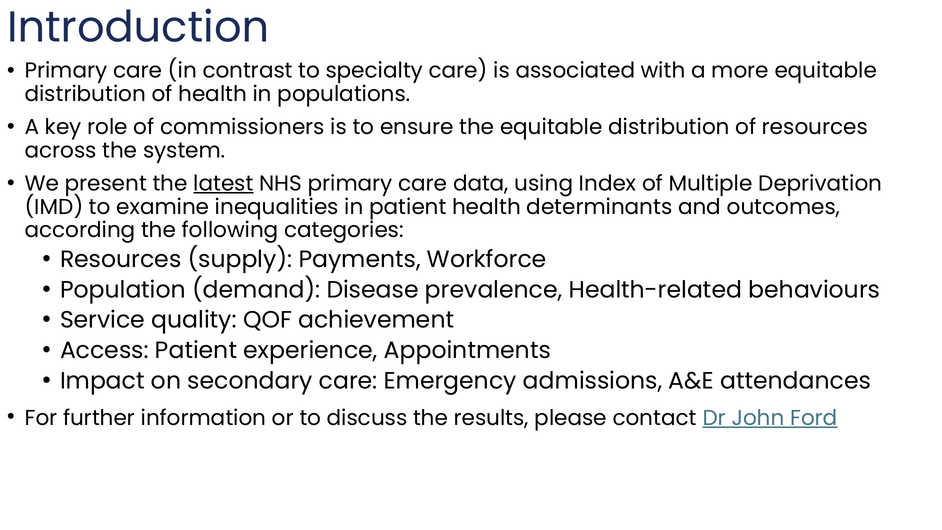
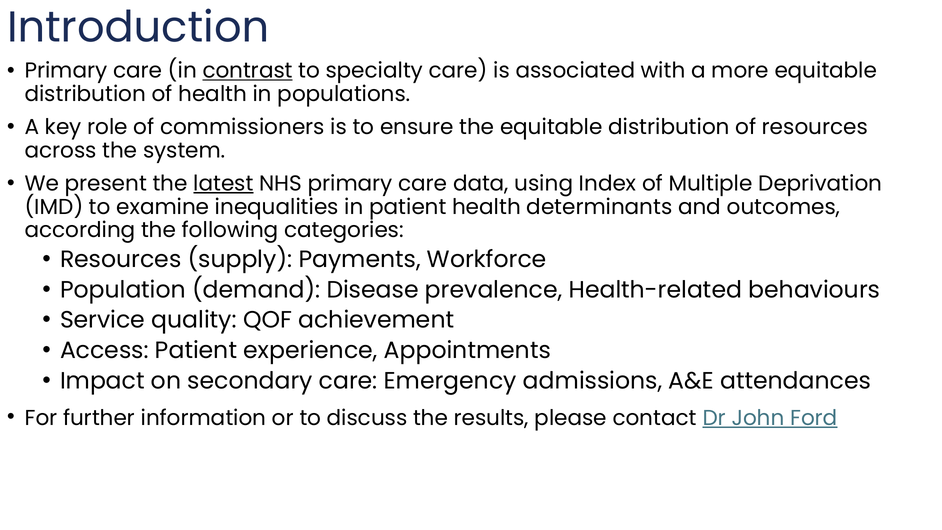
contrast underline: none -> present
